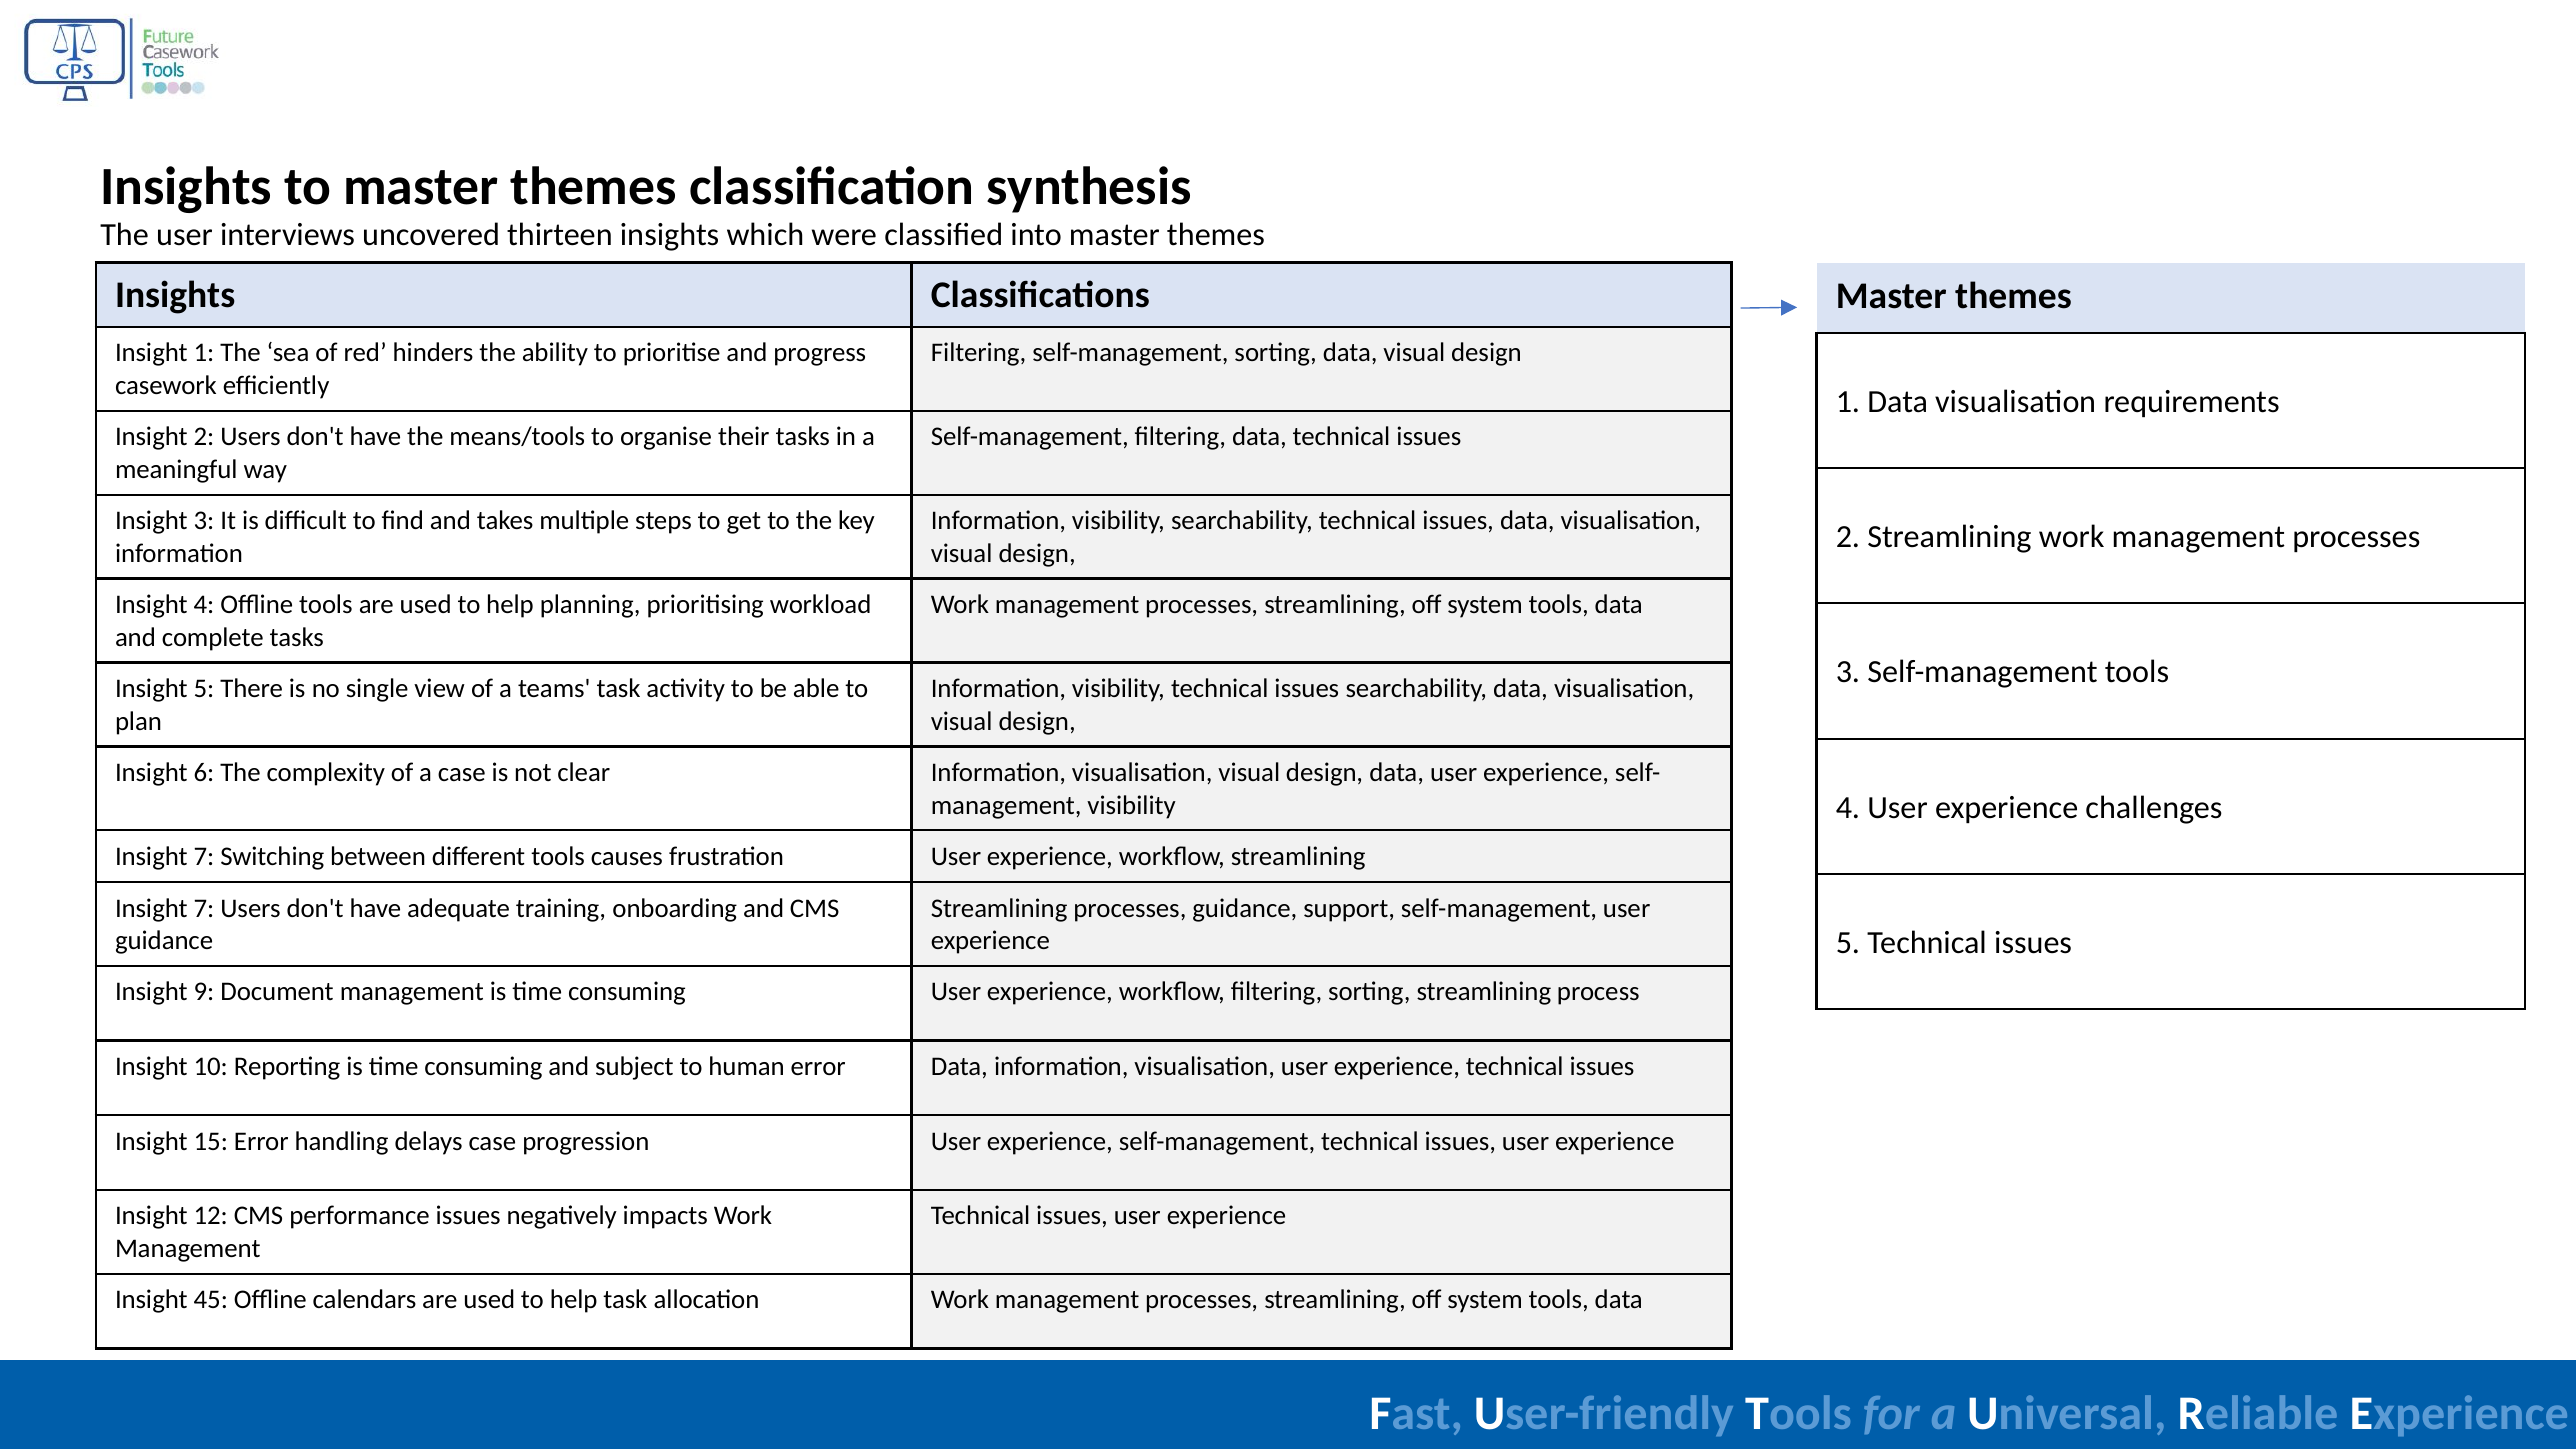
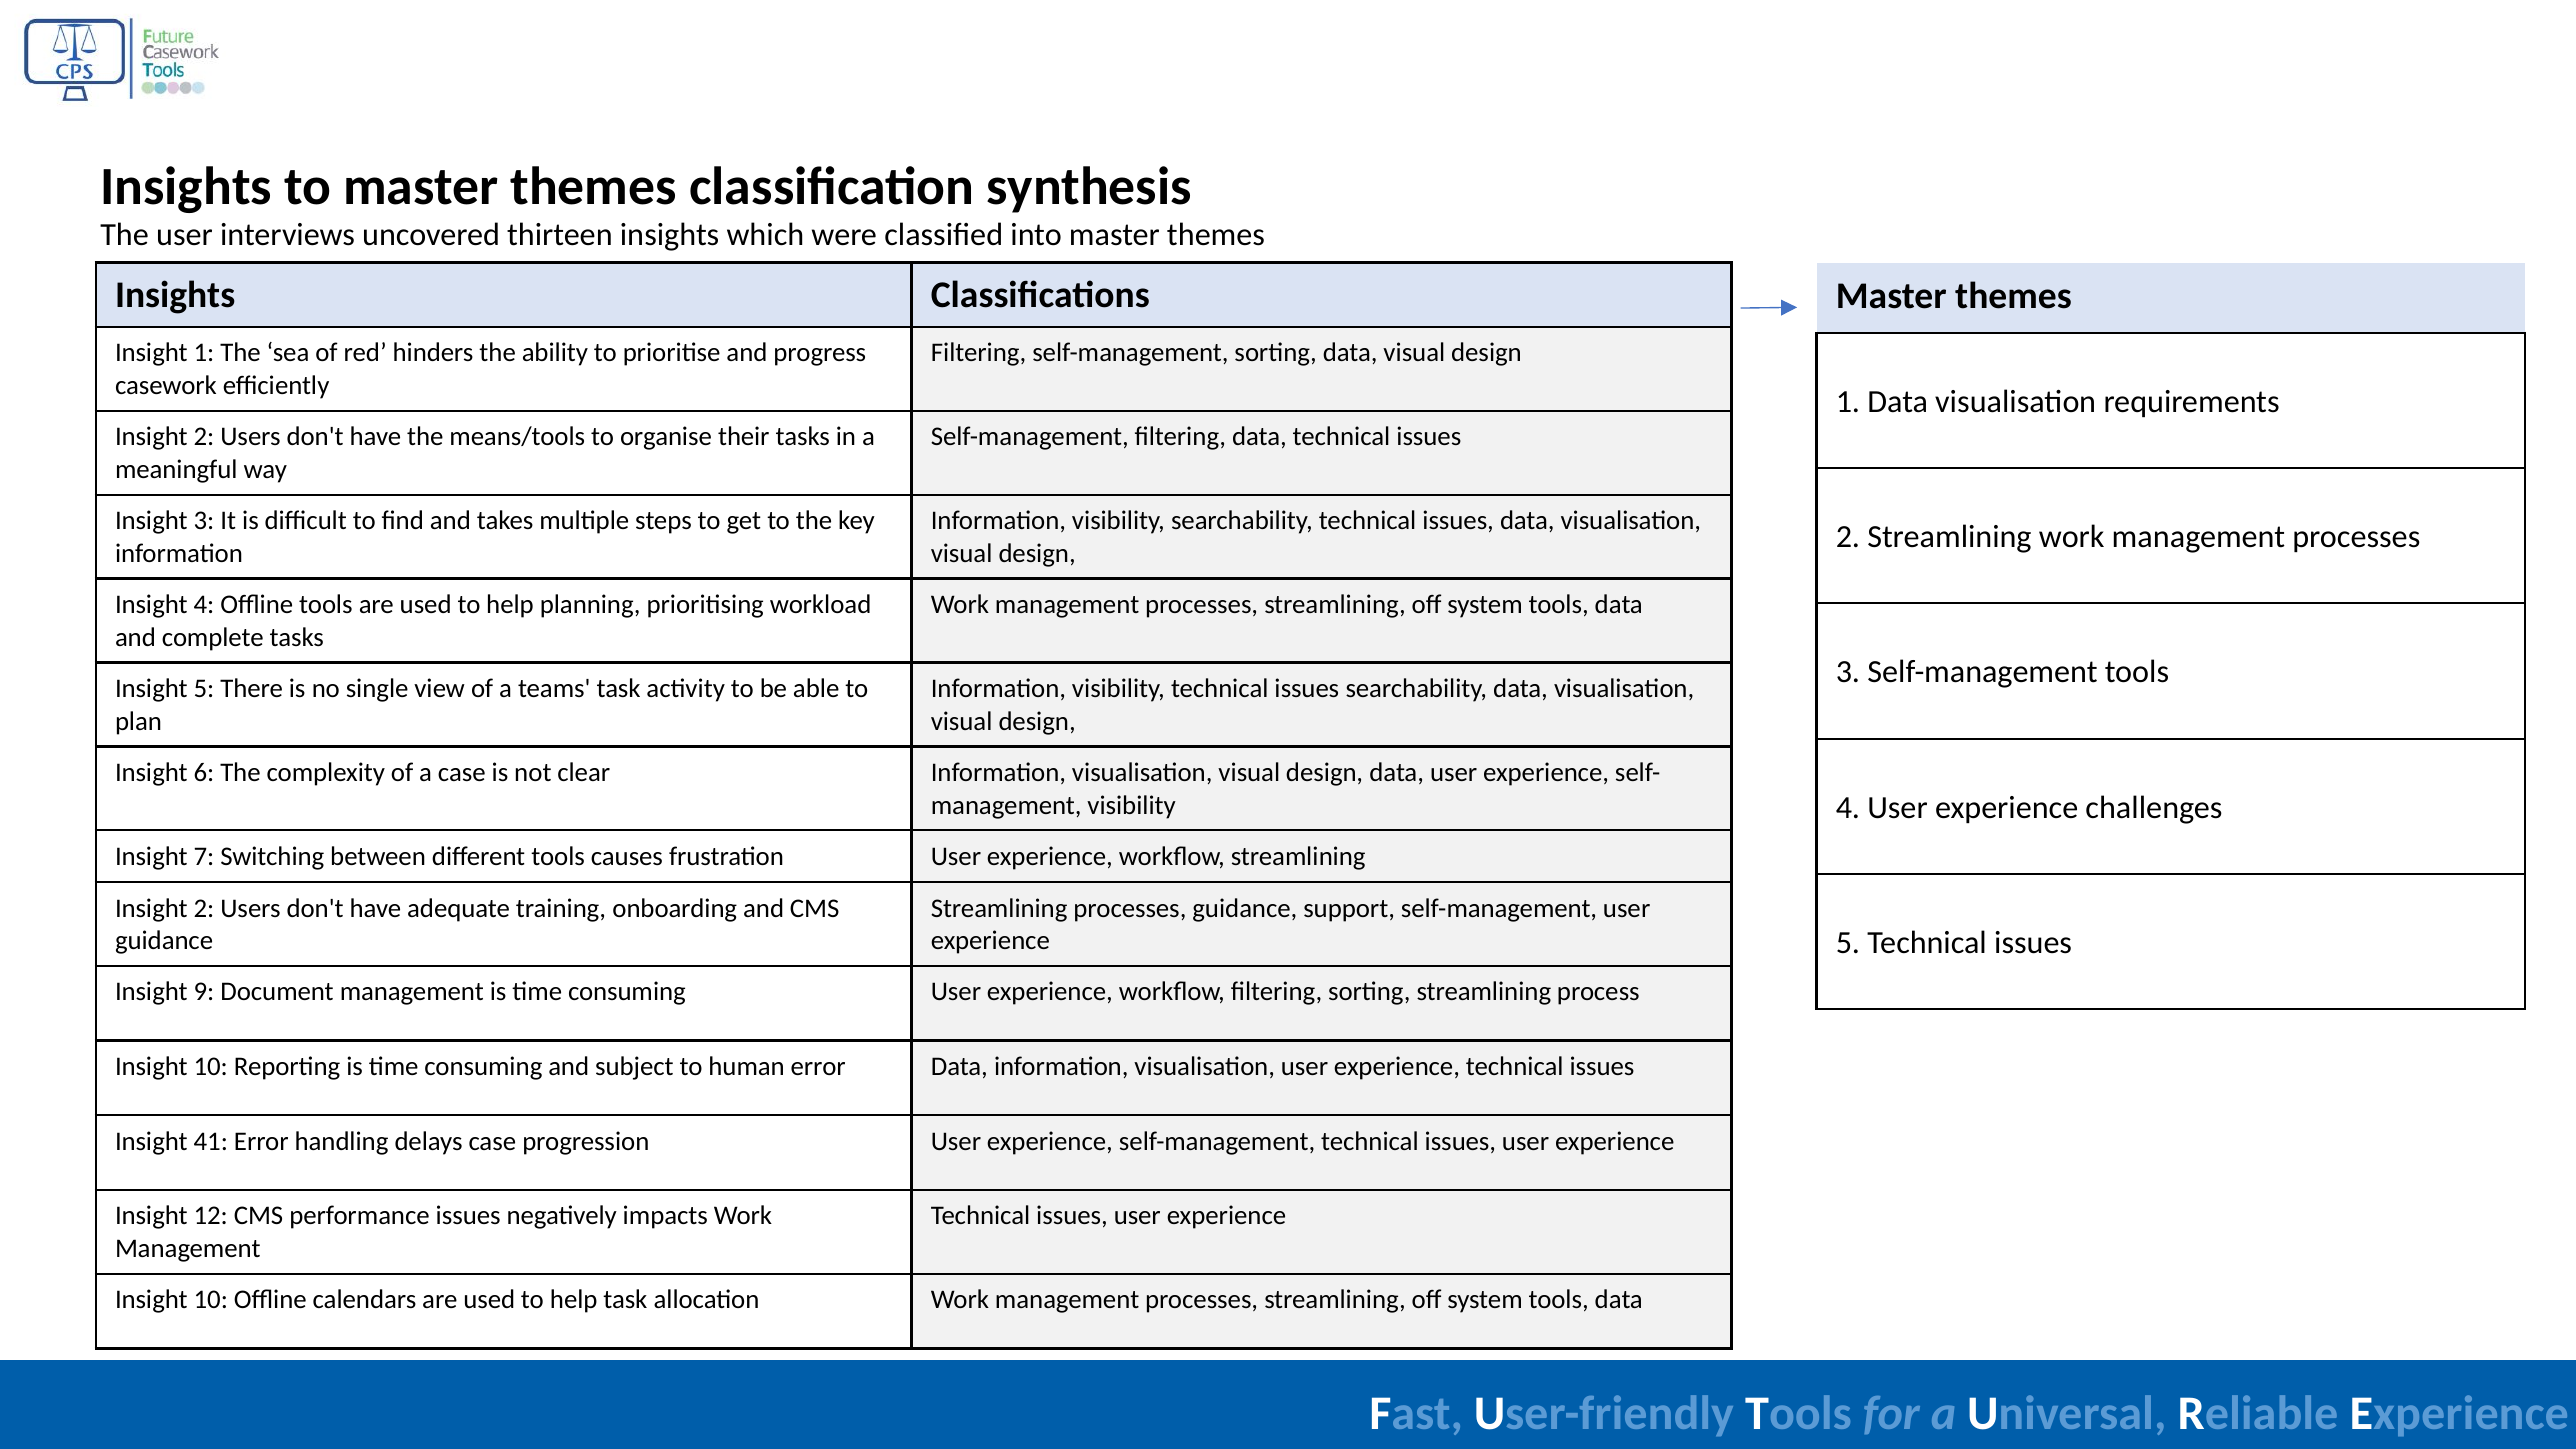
7 at (204, 908): 7 -> 2
15: 15 -> 41
45 at (211, 1300): 45 -> 10
